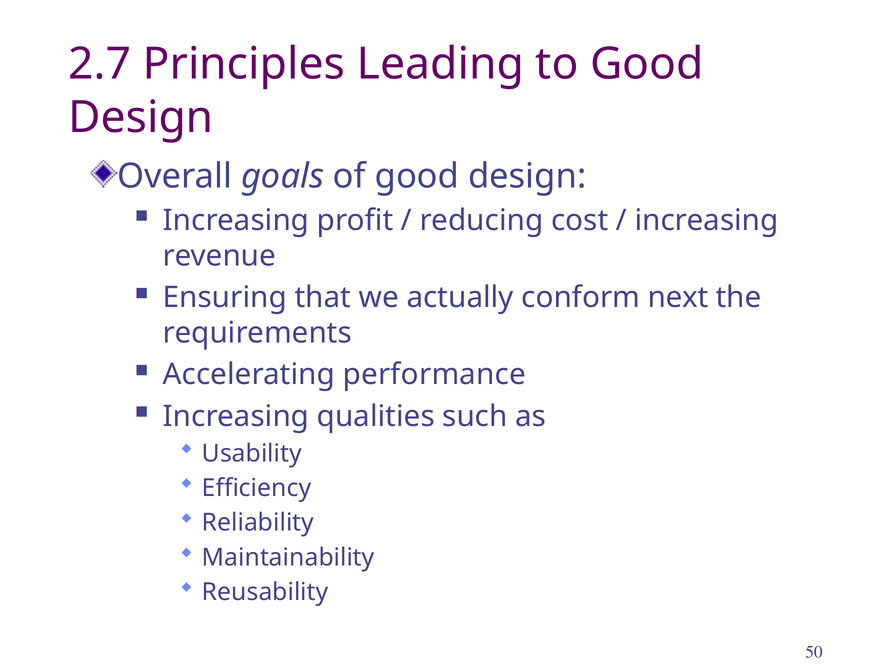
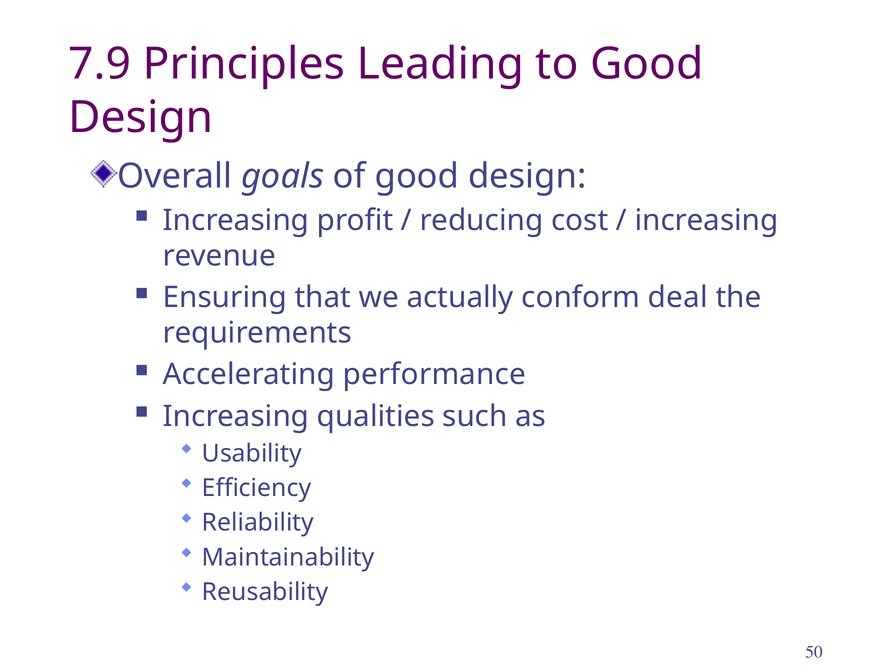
2.7: 2.7 -> 7.9
next: next -> deal
